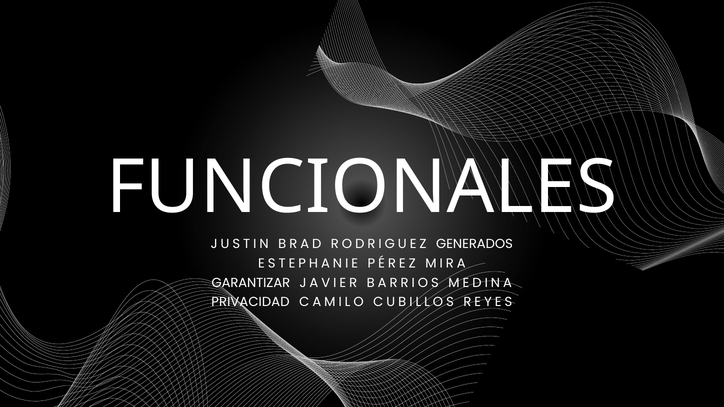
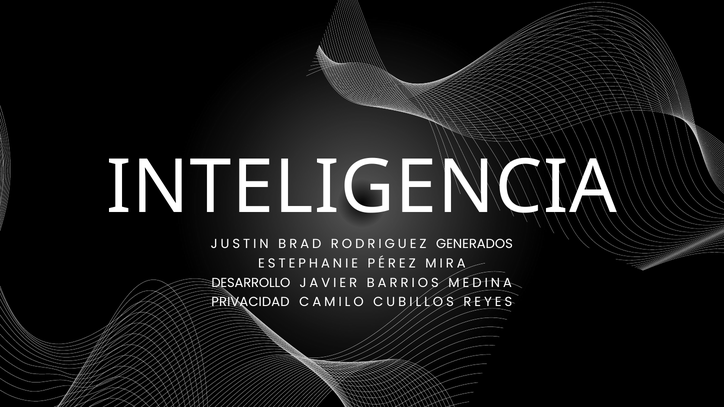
FUNCIONALES: FUNCIONALES -> INTELIGENCIA
GARANTIZAR: GARANTIZAR -> DESARROLLO
